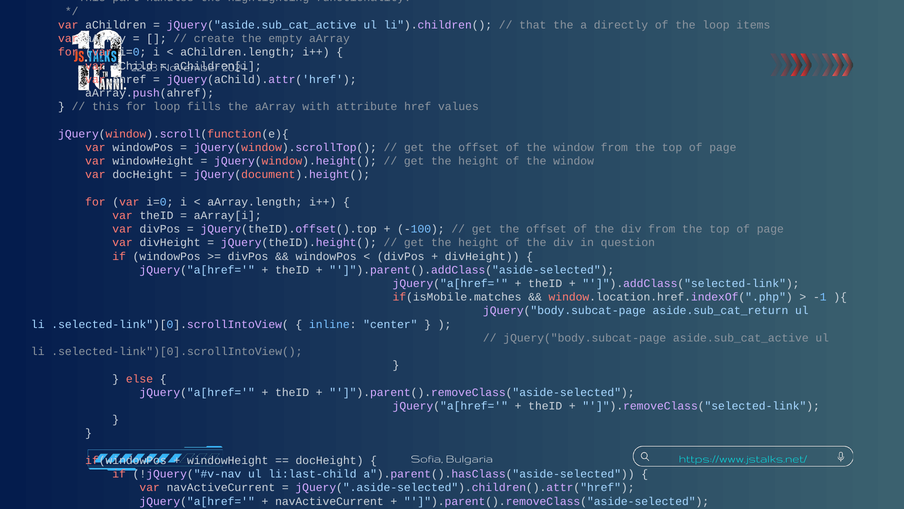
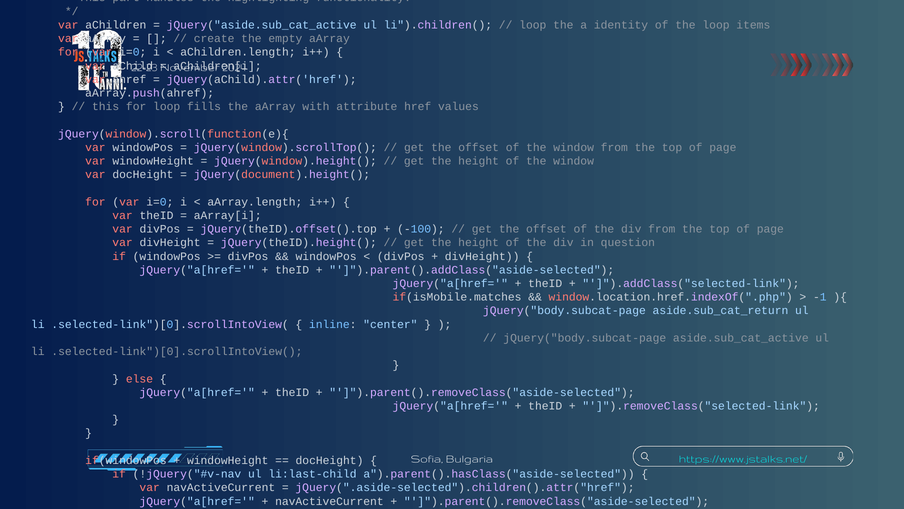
that at (533, 25): that -> loop
directly: directly -> identity
